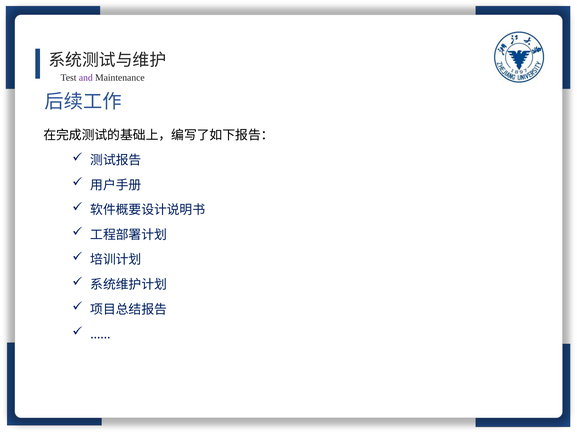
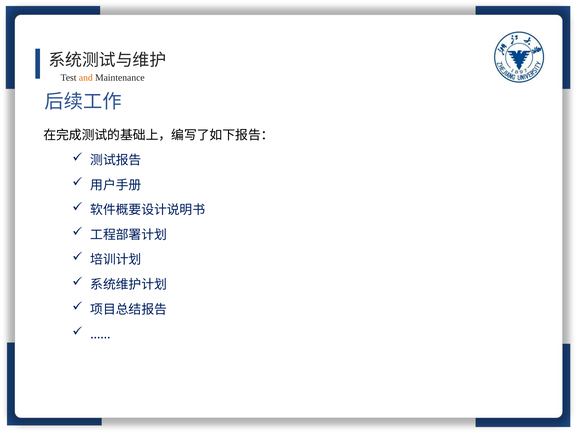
and colour: purple -> orange
